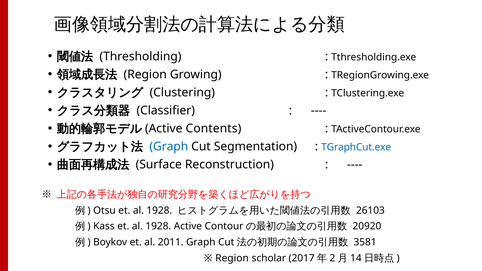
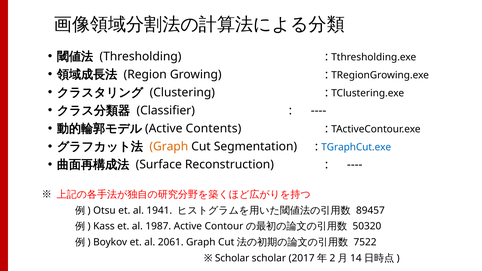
Graph at (169, 147) colour: blue -> orange
Otsu et al 1928: 1928 -> 1941
26103: 26103 -> 89457
Kass et al 1928: 1928 -> 1987
20920: 20920 -> 50320
2011: 2011 -> 2061
3581: 3581 -> 7522
Region at (232, 258): Region -> Scholar
